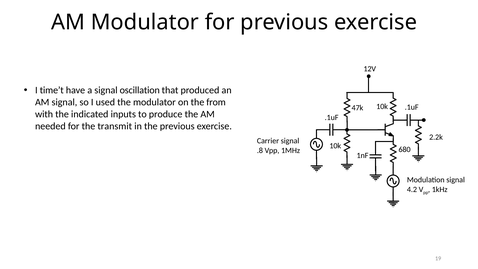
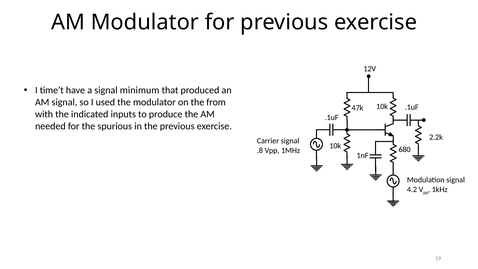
oscillation: oscillation -> minimum
transmit: transmit -> spurious
